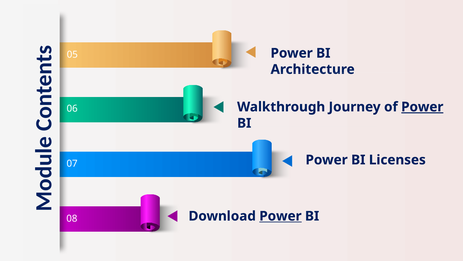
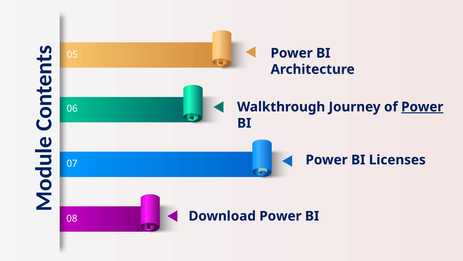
Power at (280, 216) underline: present -> none
